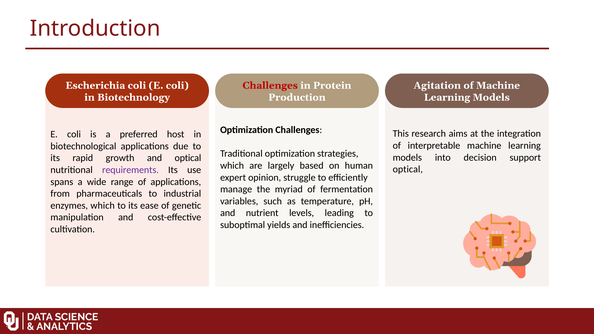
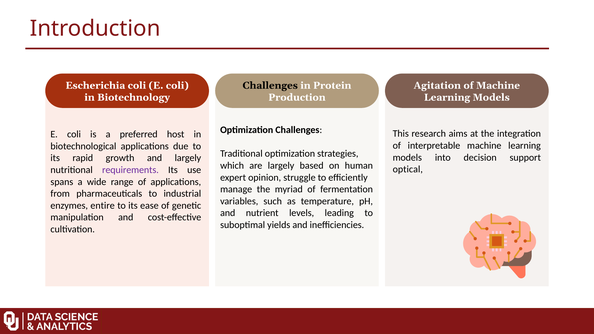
Challenges at (270, 86) colour: red -> black
and optical: optical -> largely
enzymes which: which -> entire
